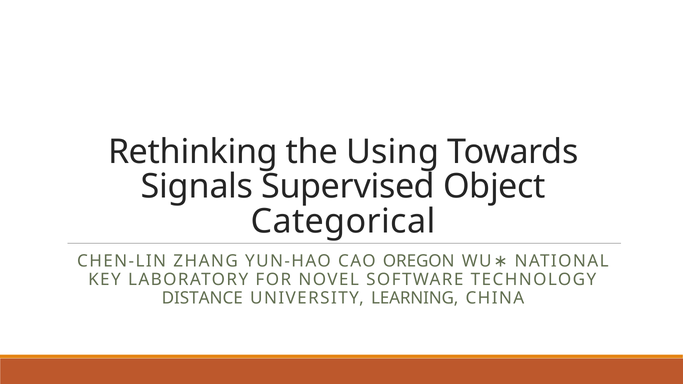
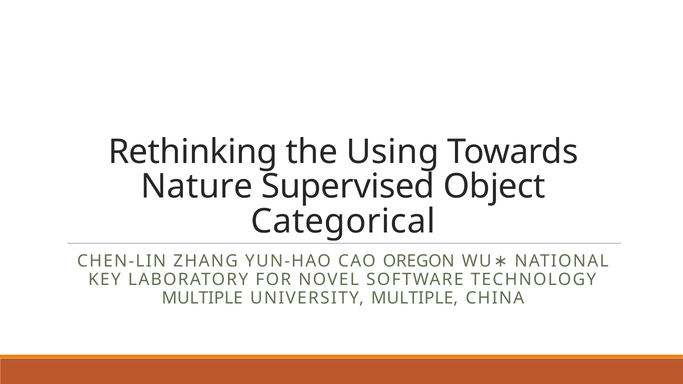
Signals: Signals -> Nature
DISTANCE at (202, 298): DISTANCE -> MULTIPLE
UNIVERSITY LEARNING: LEARNING -> MULTIPLE
